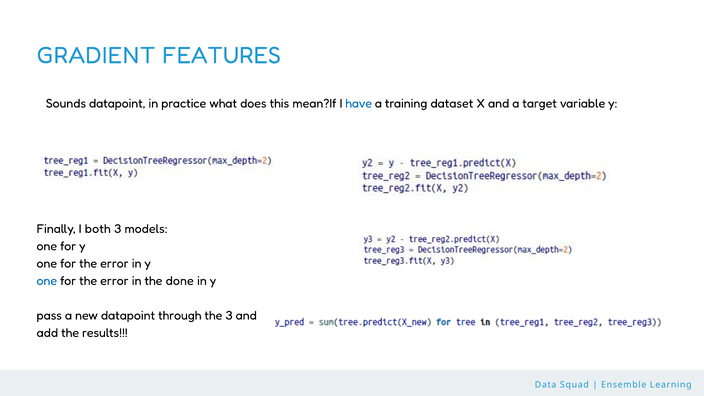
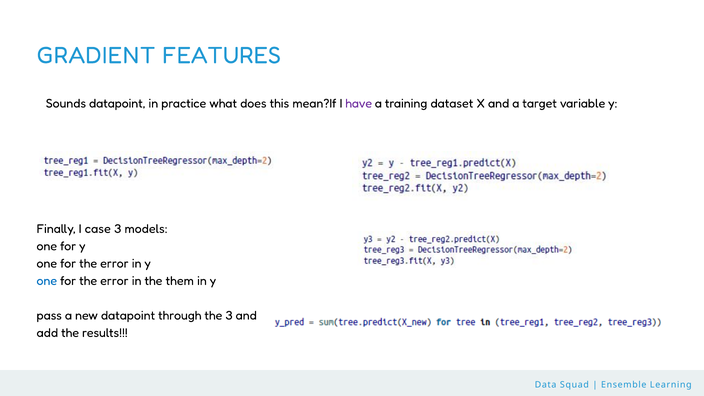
have colour: blue -> purple
both: both -> case
done: done -> them
